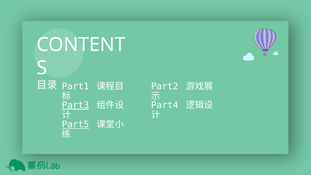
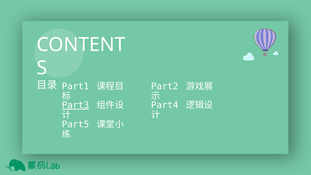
Part5 underline: present -> none
